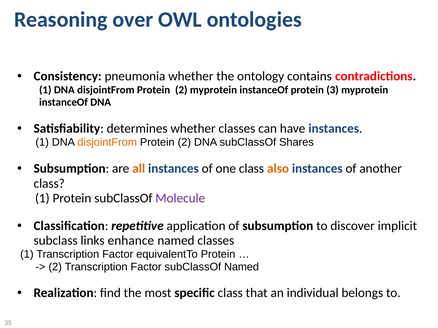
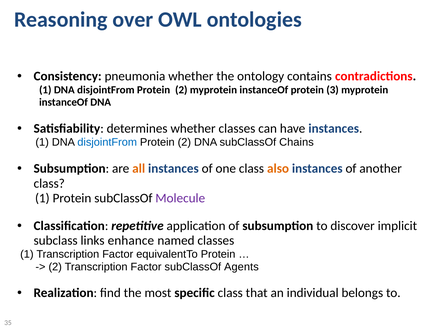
disjointFrom at (107, 142) colour: orange -> blue
Shares: Shares -> Chains
subClassOf Named: Named -> Agents
